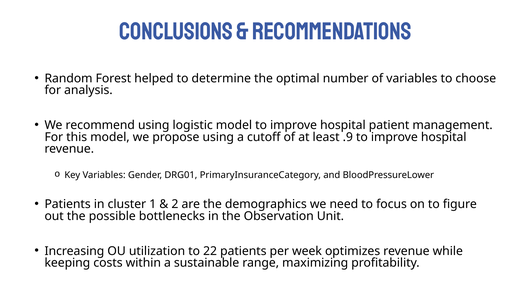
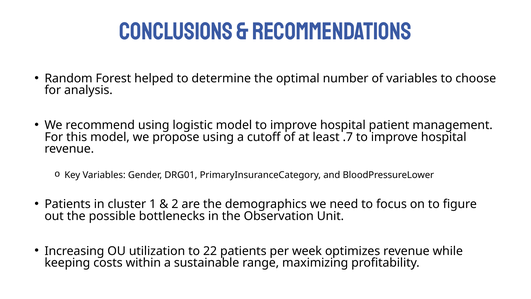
.9: .9 -> .7
